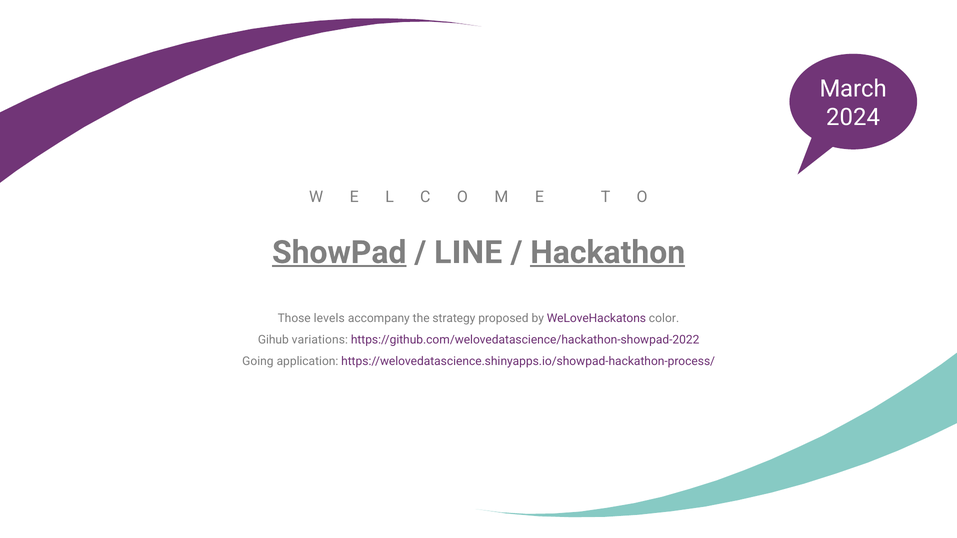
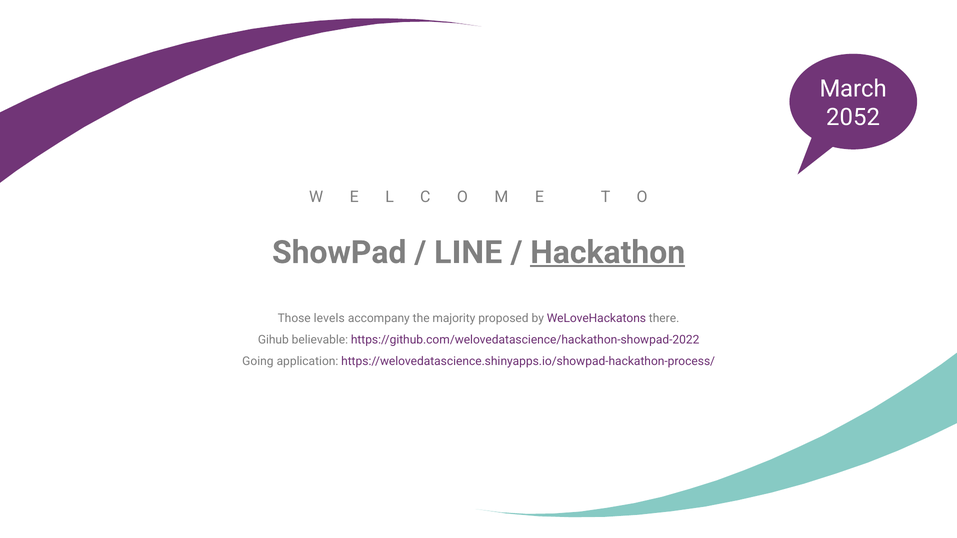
2024: 2024 -> 2052
ShowPad underline: present -> none
strategy: strategy -> majority
color: color -> there
variations: variations -> believable
